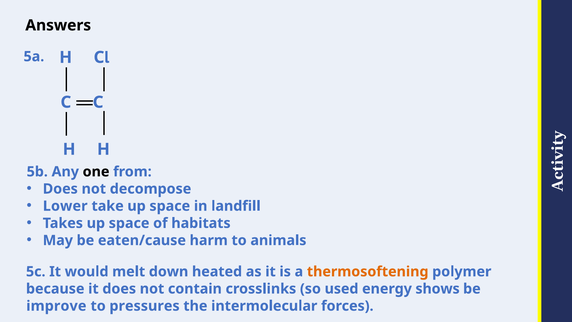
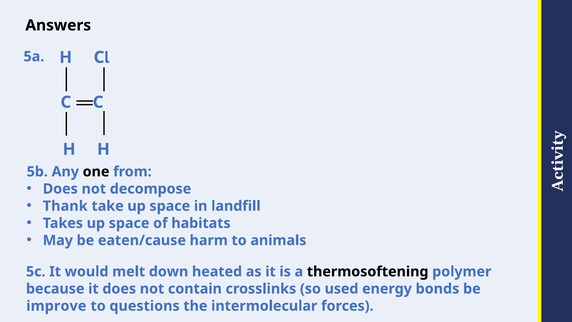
Lower: Lower -> Thank
thermosoftening colour: orange -> black
shows: shows -> bonds
pressures: pressures -> questions
